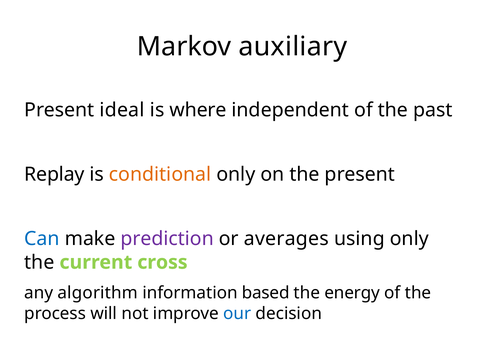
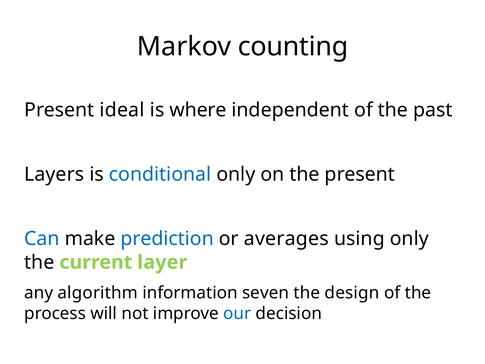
auxiliary: auxiliary -> counting
Replay: Replay -> Layers
conditional colour: orange -> blue
prediction colour: purple -> blue
cross: cross -> layer
based: based -> seven
energy: energy -> design
